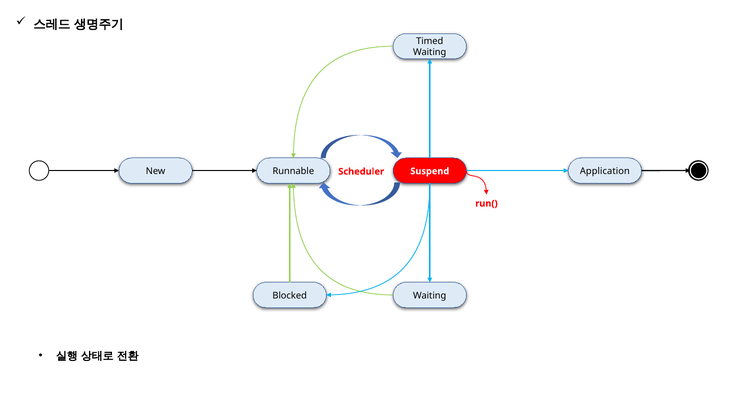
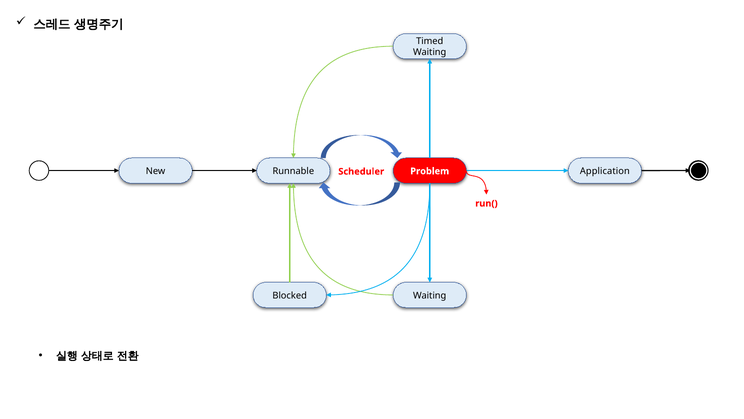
Suspend: Suspend -> Problem
